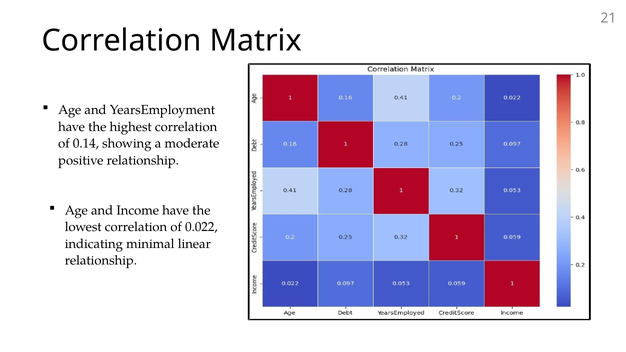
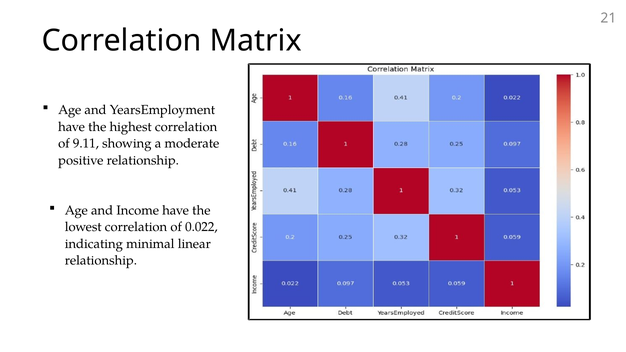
0.14: 0.14 -> 9.11
